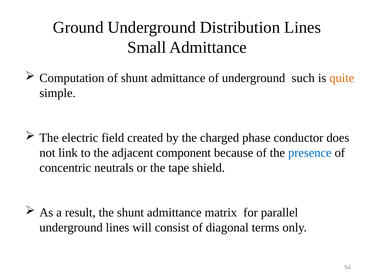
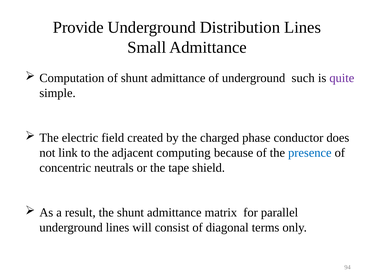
Ground: Ground -> Provide
quite colour: orange -> purple
component: component -> computing
